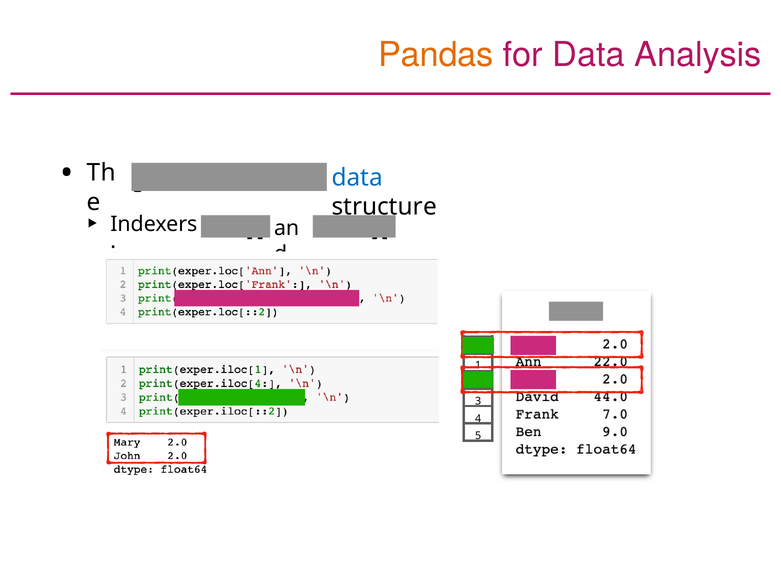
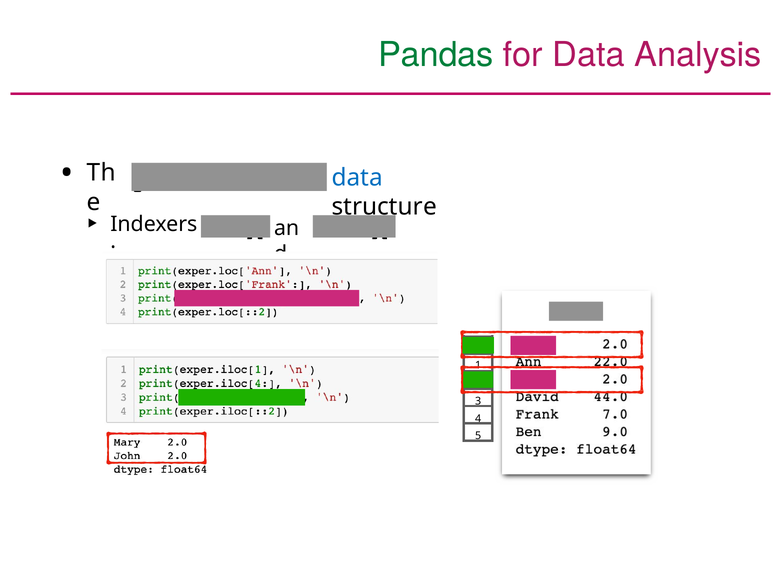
Pandas colour: orange -> green
